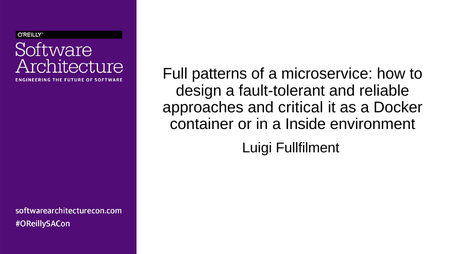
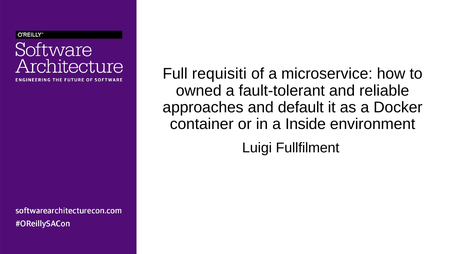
patterns: patterns -> requisiti
design: design -> owned
critical: critical -> default
